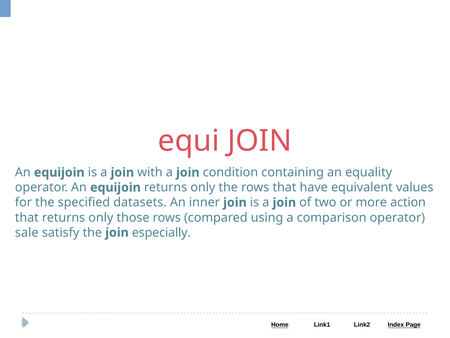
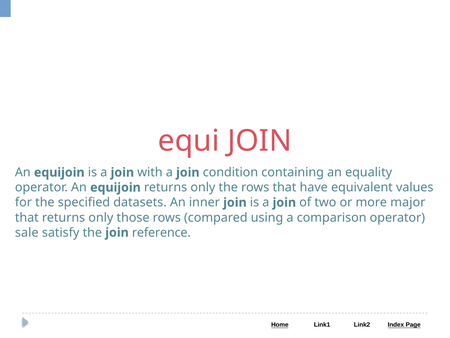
action: action -> major
especially: especially -> reference
